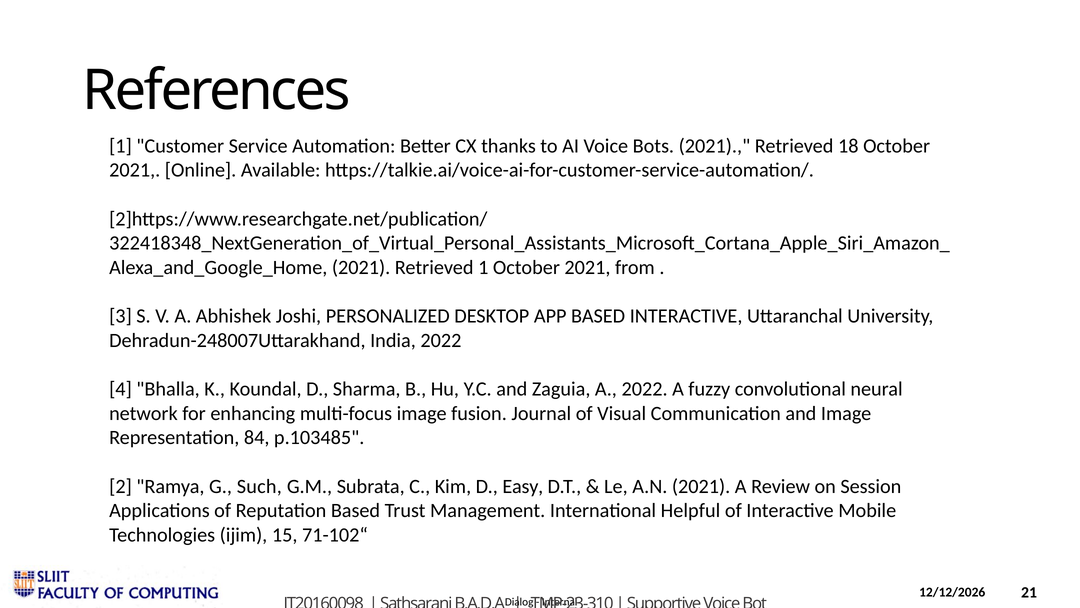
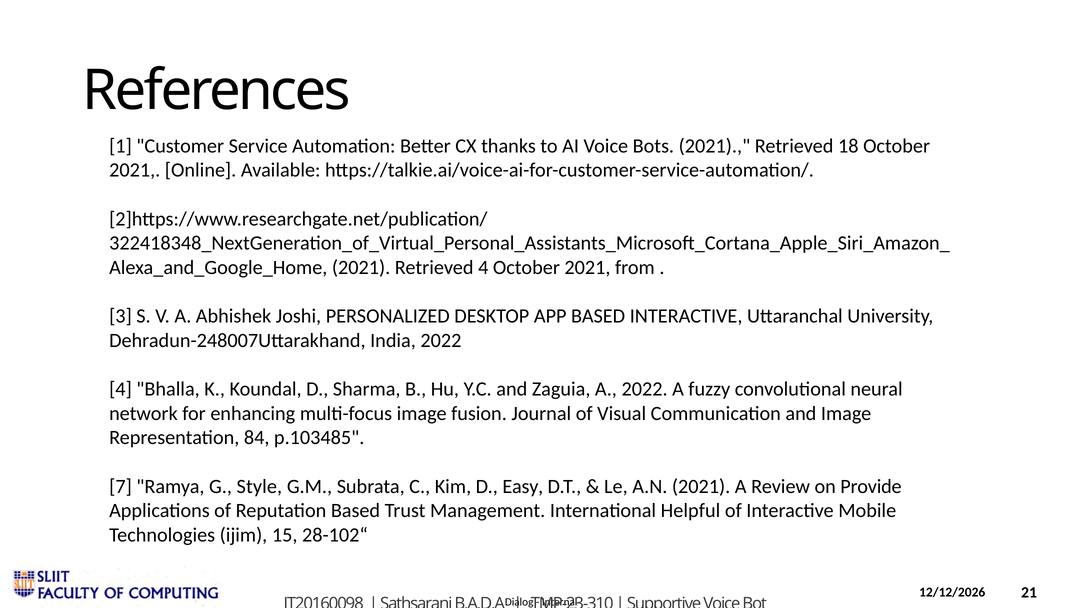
Retrieved 1: 1 -> 4
2: 2 -> 7
Such: Such -> Style
Session: Session -> Provide
71-102“: 71-102“ -> 28-102“
